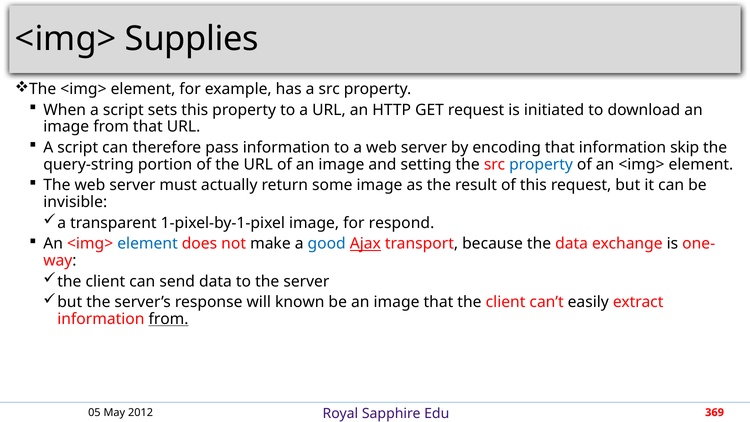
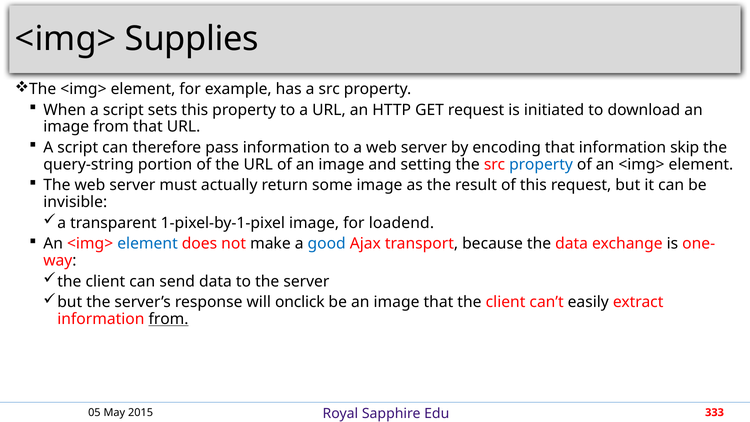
respond: respond -> loadend
Ajax underline: present -> none
known: known -> onclick
2012: 2012 -> 2015
369: 369 -> 333
